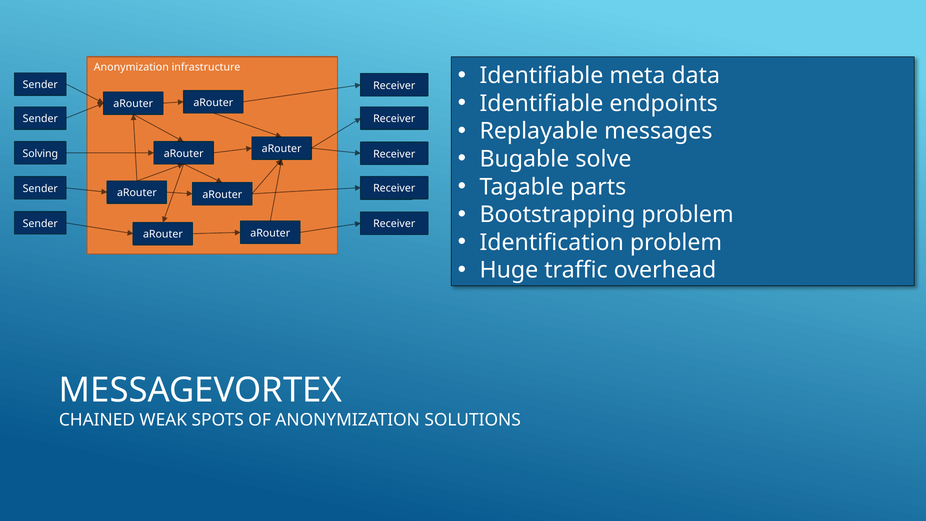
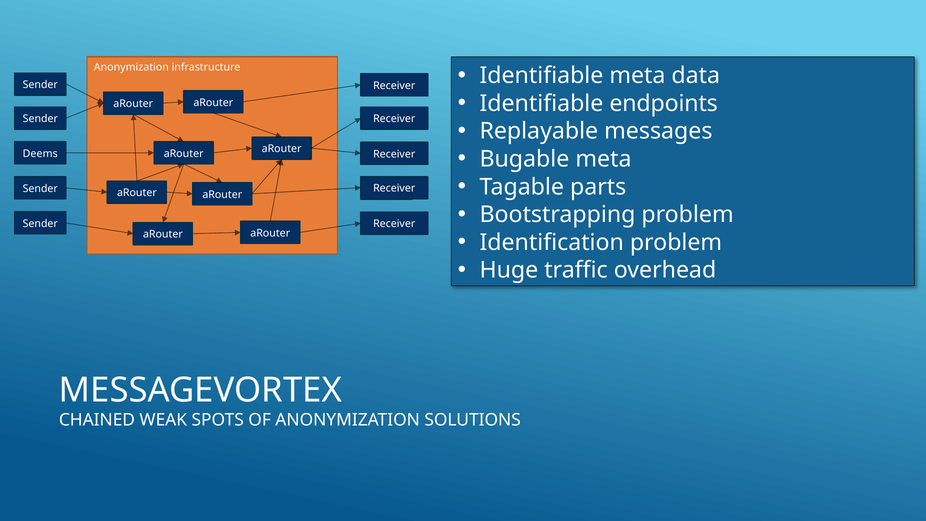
Bugable solve: solve -> meta
Solving: Solving -> Deems
